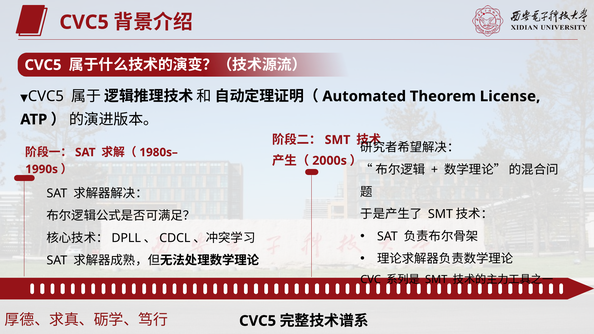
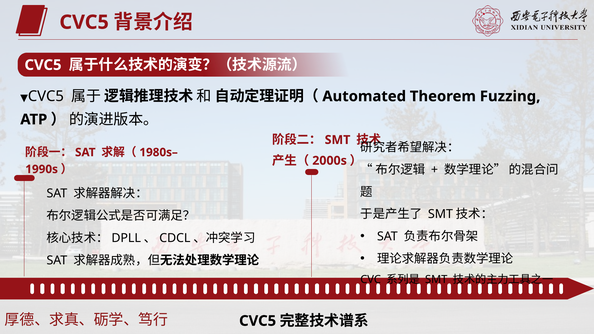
License: License -> Fuzzing
